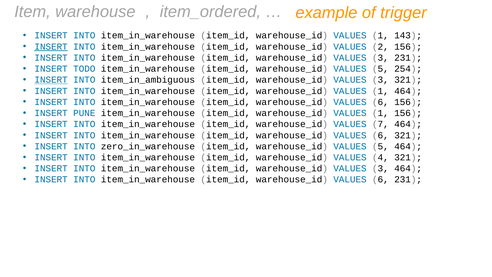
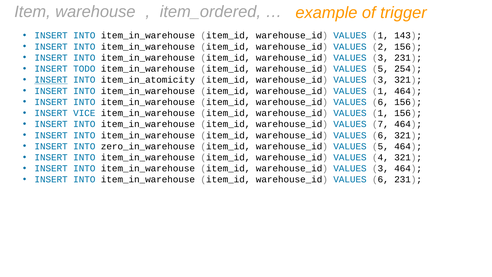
INSERT at (51, 47) underline: present -> none
item_in_ambiguous: item_in_ambiguous -> item_in_atomicity
PUNE: PUNE -> VICE
